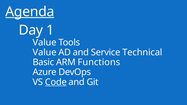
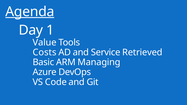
Value at (45, 52): Value -> Costs
Technical: Technical -> Retrieved
Functions: Functions -> Managing
Code underline: present -> none
